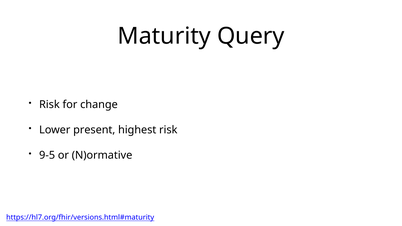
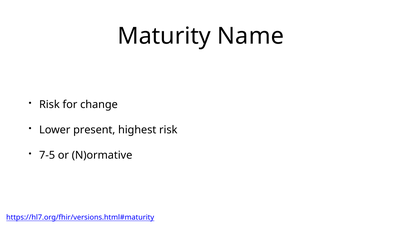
Query: Query -> Name
9-5: 9-5 -> 7-5
